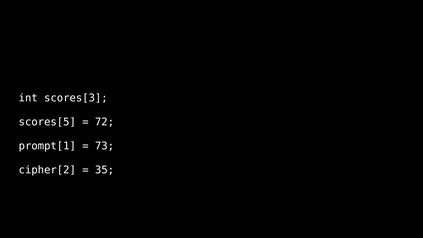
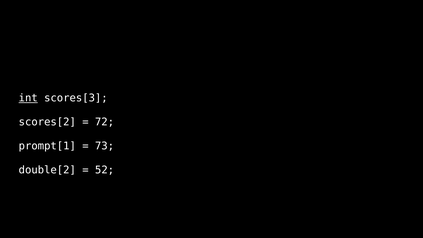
int underline: none -> present
scores[5: scores[5 -> scores[2
cipher[2: cipher[2 -> double[2
35: 35 -> 52
